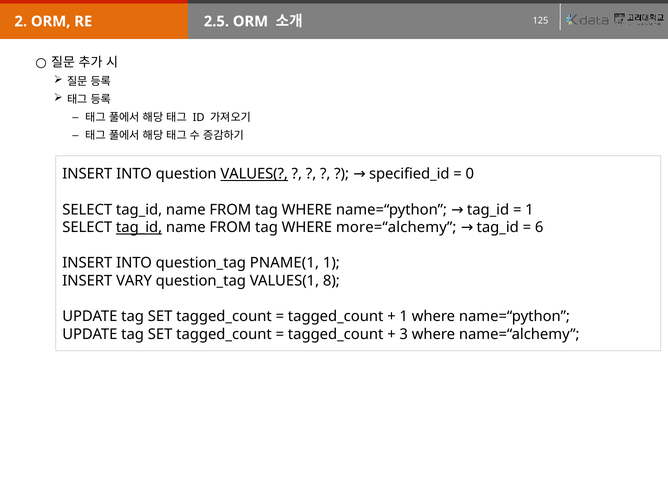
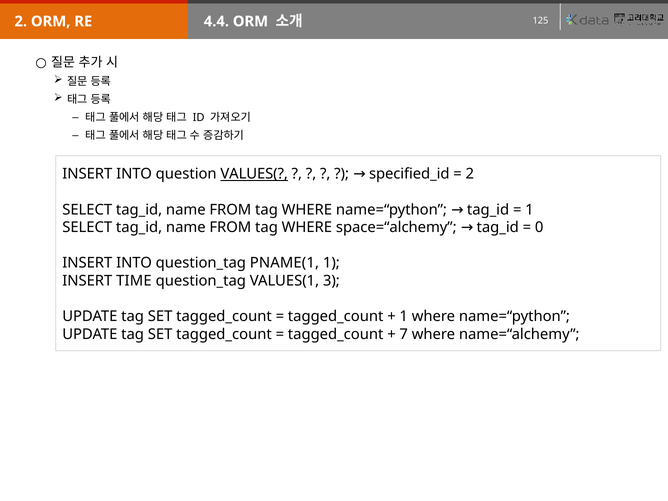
2.5: 2.5 -> 4.4
0 at (470, 174): 0 -> 2
tag_id at (139, 227) underline: present -> none
more=“alchemy: more=“alchemy -> space=“alchemy
6: 6 -> 0
VARY: VARY -> TIME
8: 8 -> 3
3: 3 -> 7
